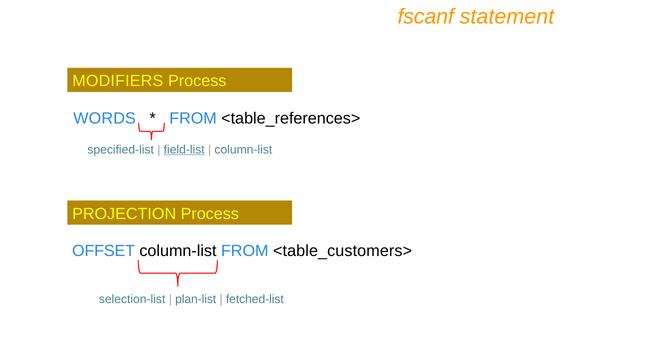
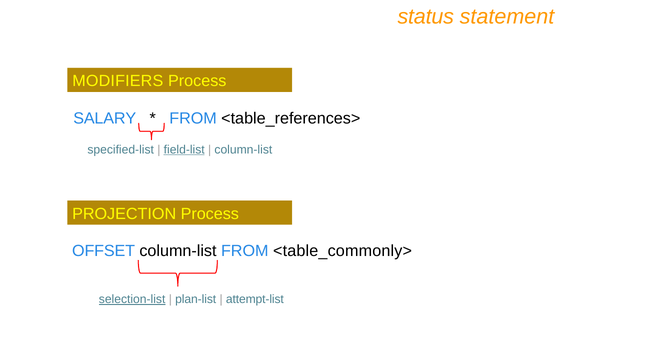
fscanf: fscanf -> status
WORDS: WORDS -> SALARY
<table_customers>: <table_customers> -> <table_commonly>
selection-list underline: none -> present
fetched-list: fetched-list -> attempt-list
